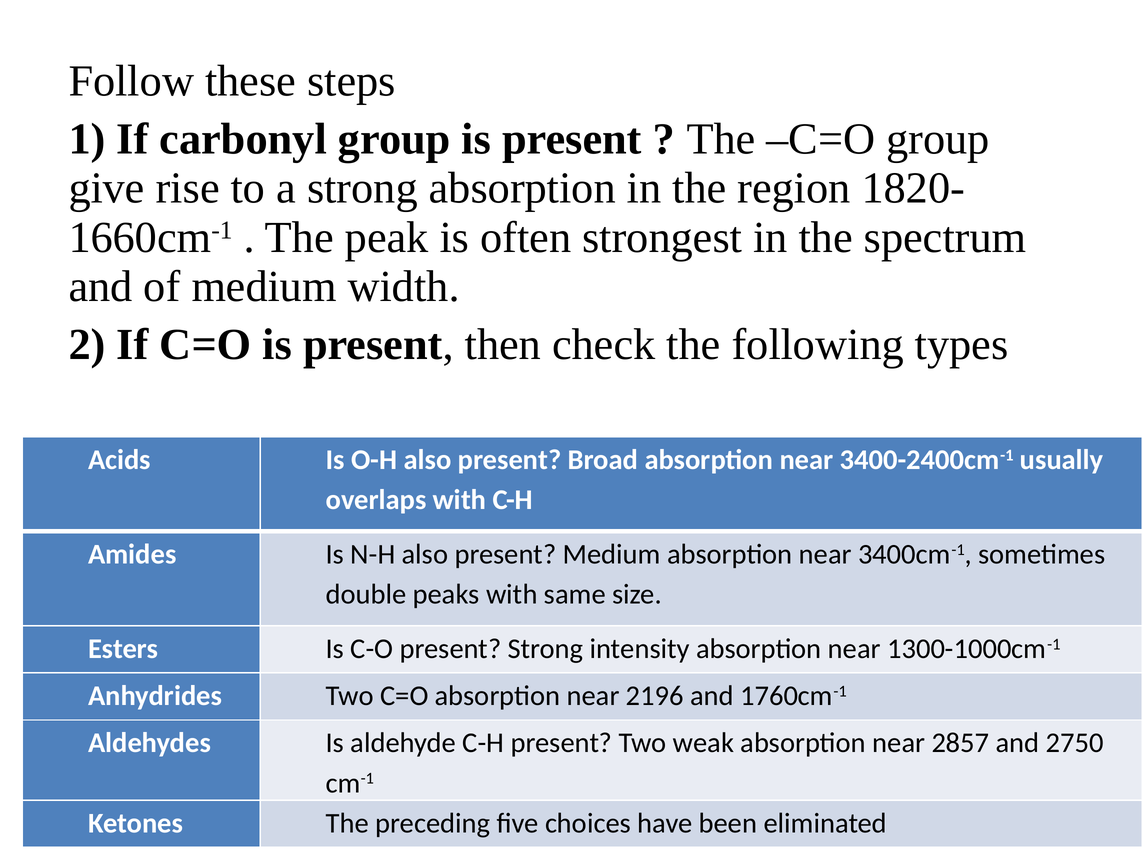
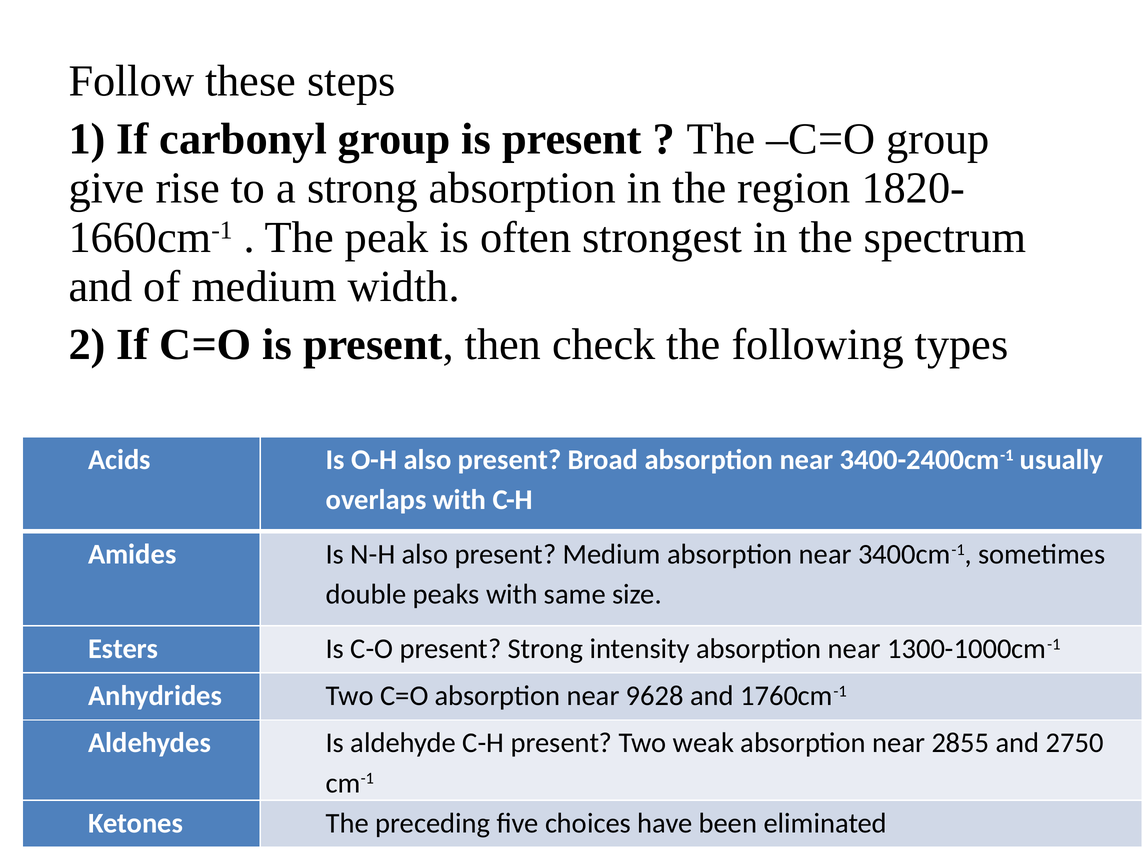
2196: 2196 -> 9628
2857: 2857 -> 2855
